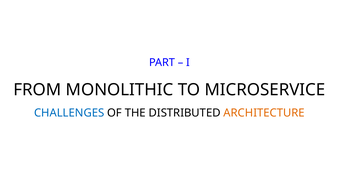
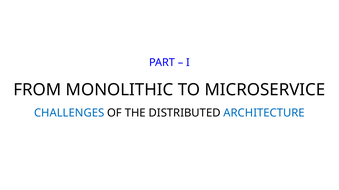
ARCHITECTURE colour: orange -> blue
